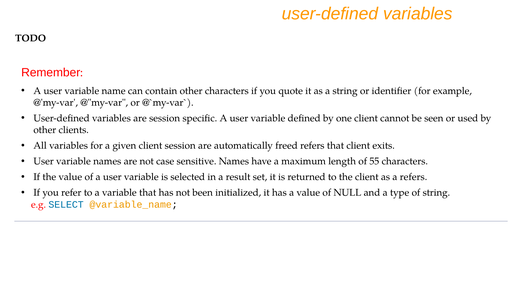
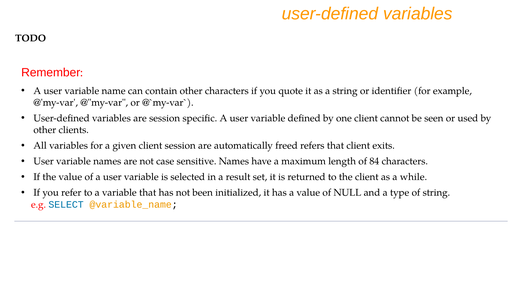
55: 55 -> 84
a refers: refers -> while
